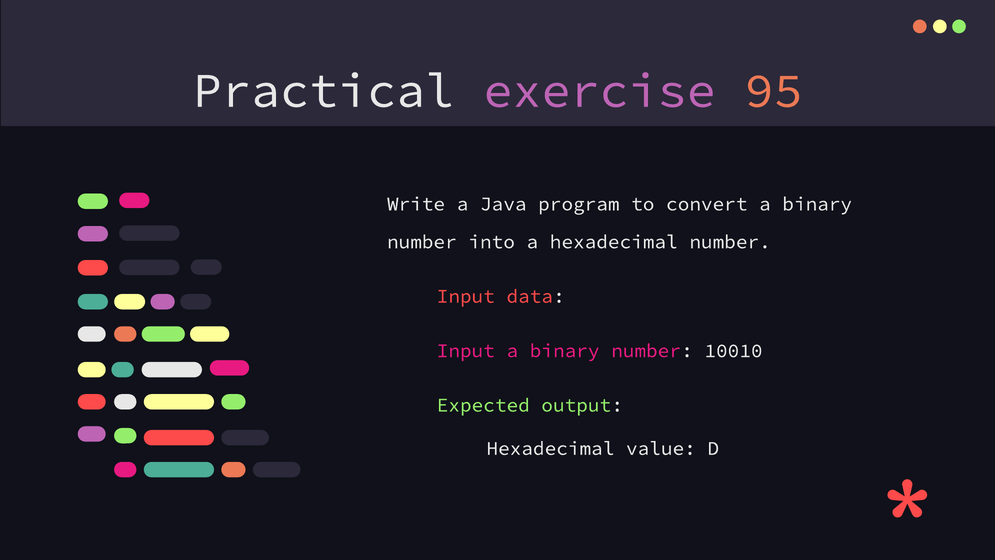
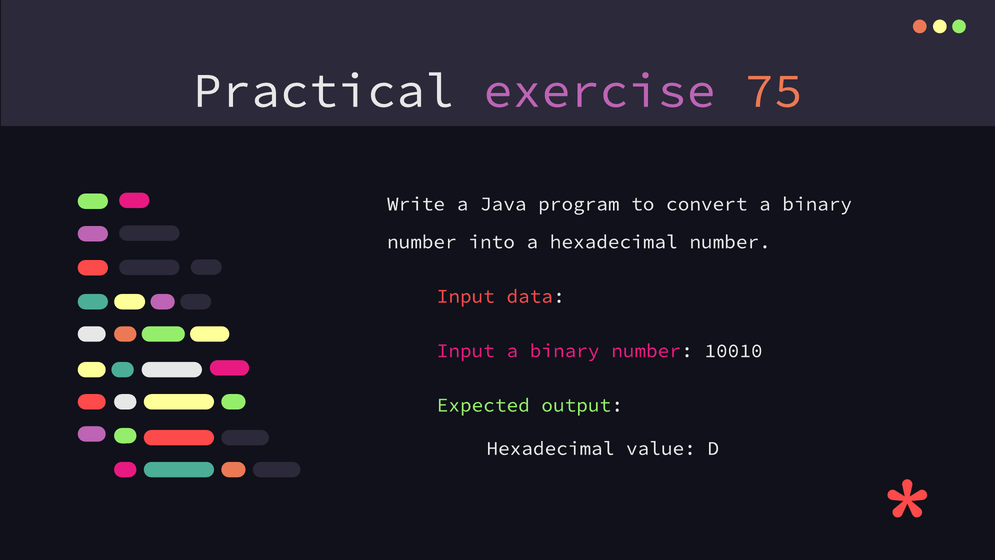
95: 95 -> 75
